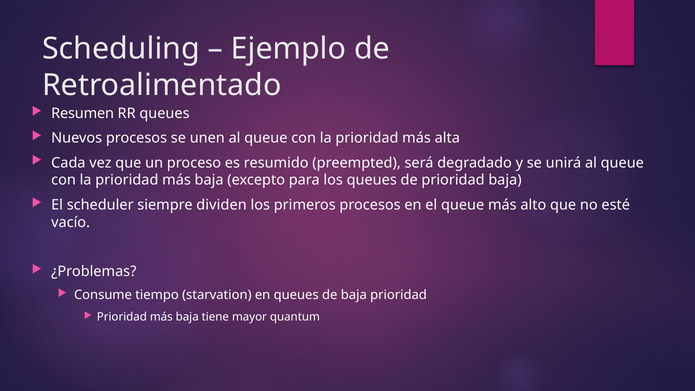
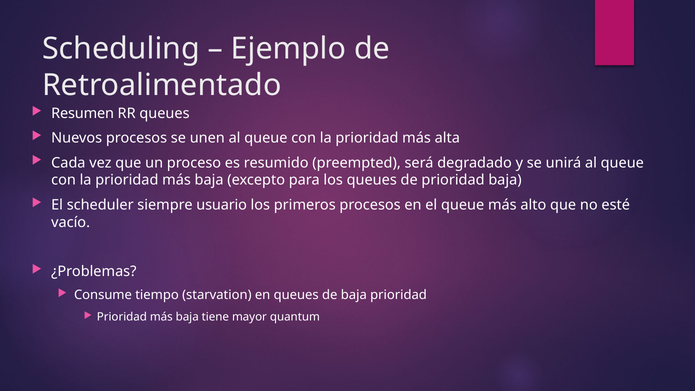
dividen: dividen -> usuario
